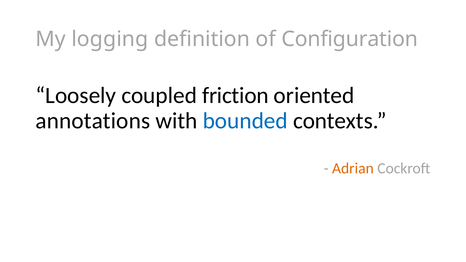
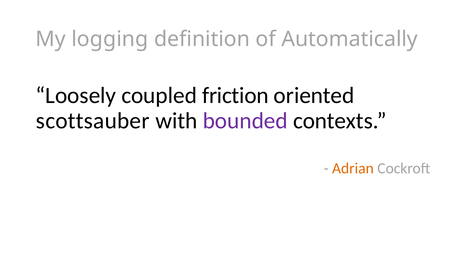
Configuration: Configuration -> Automatically
annotations: annotations -> scottsauber
bounded colour: blue -> purple
